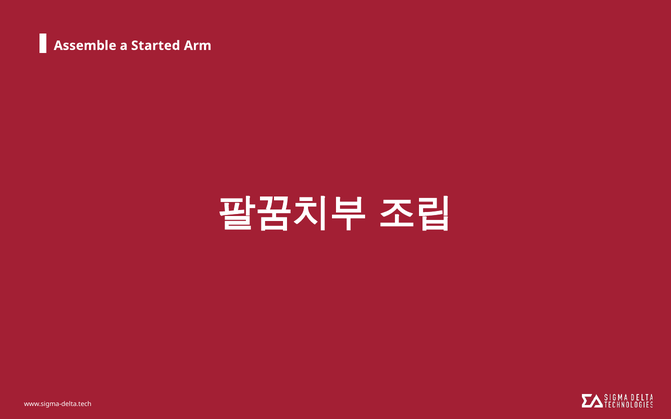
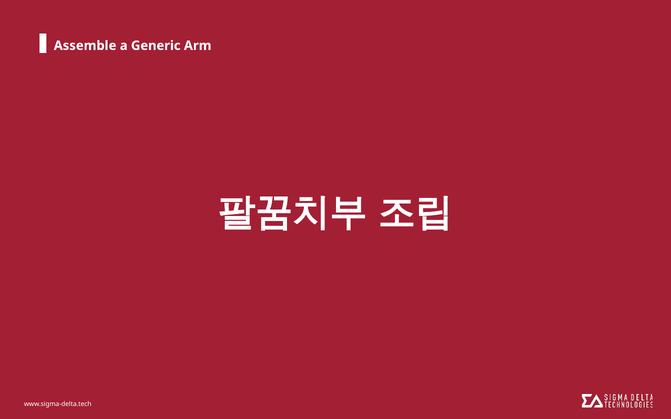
Started: Started -> Generic
